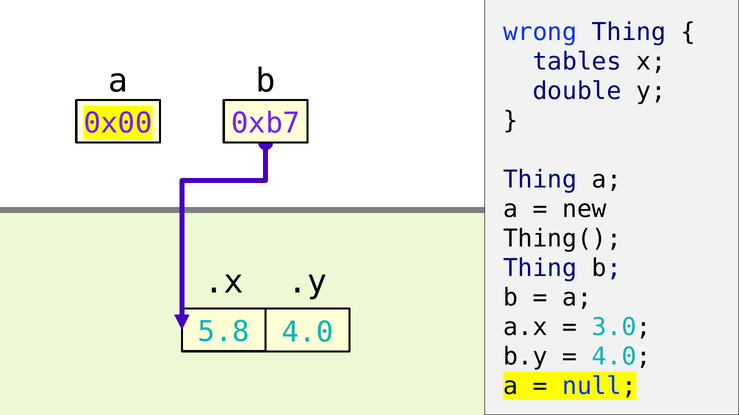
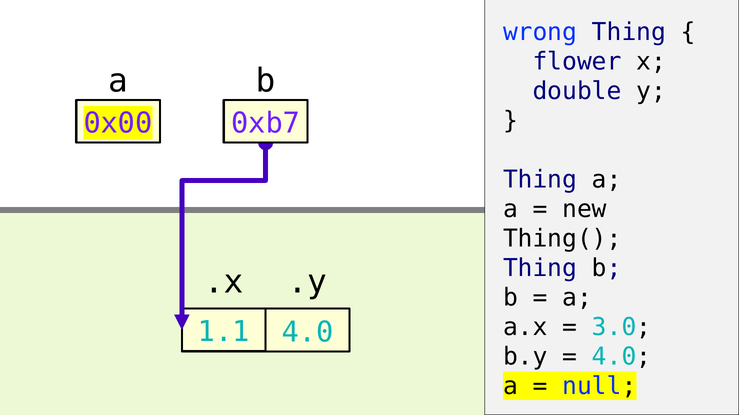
tables: tables -> flower
5.8: 5.8 -> 1.1
